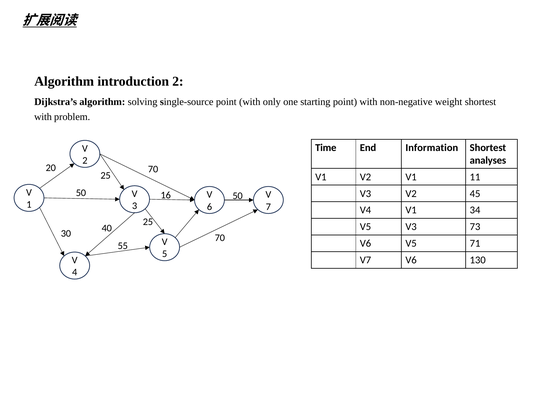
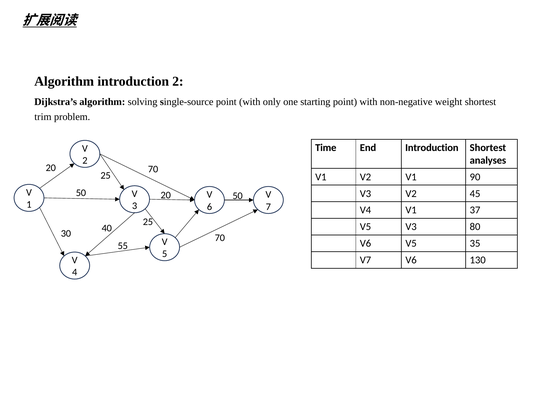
with at (43, 117): with -> trim
End Information: Information -> Introduction
11: 11 -> 90
50 16: 16 -> 20
34: 34 -> 37
73: 73 -> 80
71: 71 -> 35
